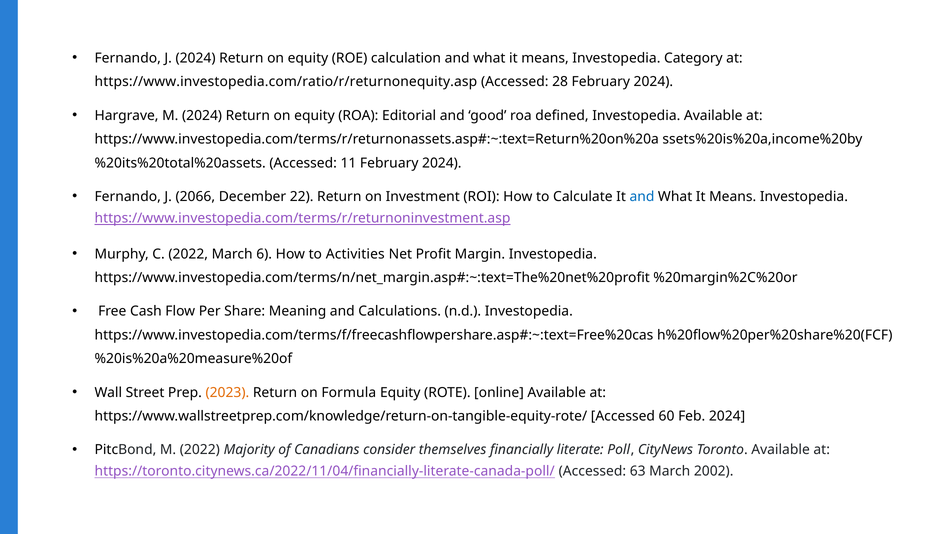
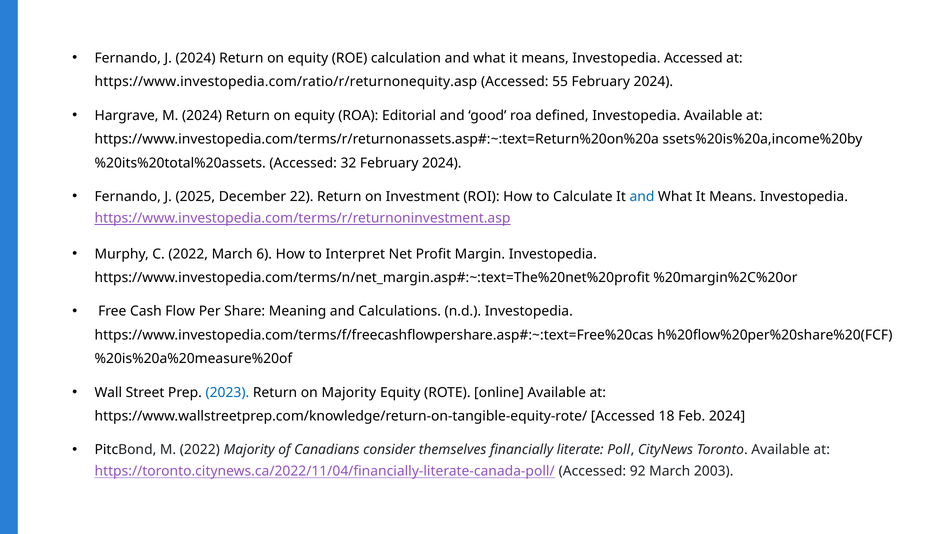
Investopedia Category: Category -> Accessed
28: 28 -> 55
11: 11 -> 32
2066: 2066 -> 2025
Activities: Activities -> Interpret
2023 colour: orange -> blue
on Formula: Formula -> Majority
60: 60 -> 18
63: 63 -> 92
2002: 2002 -> 2003
